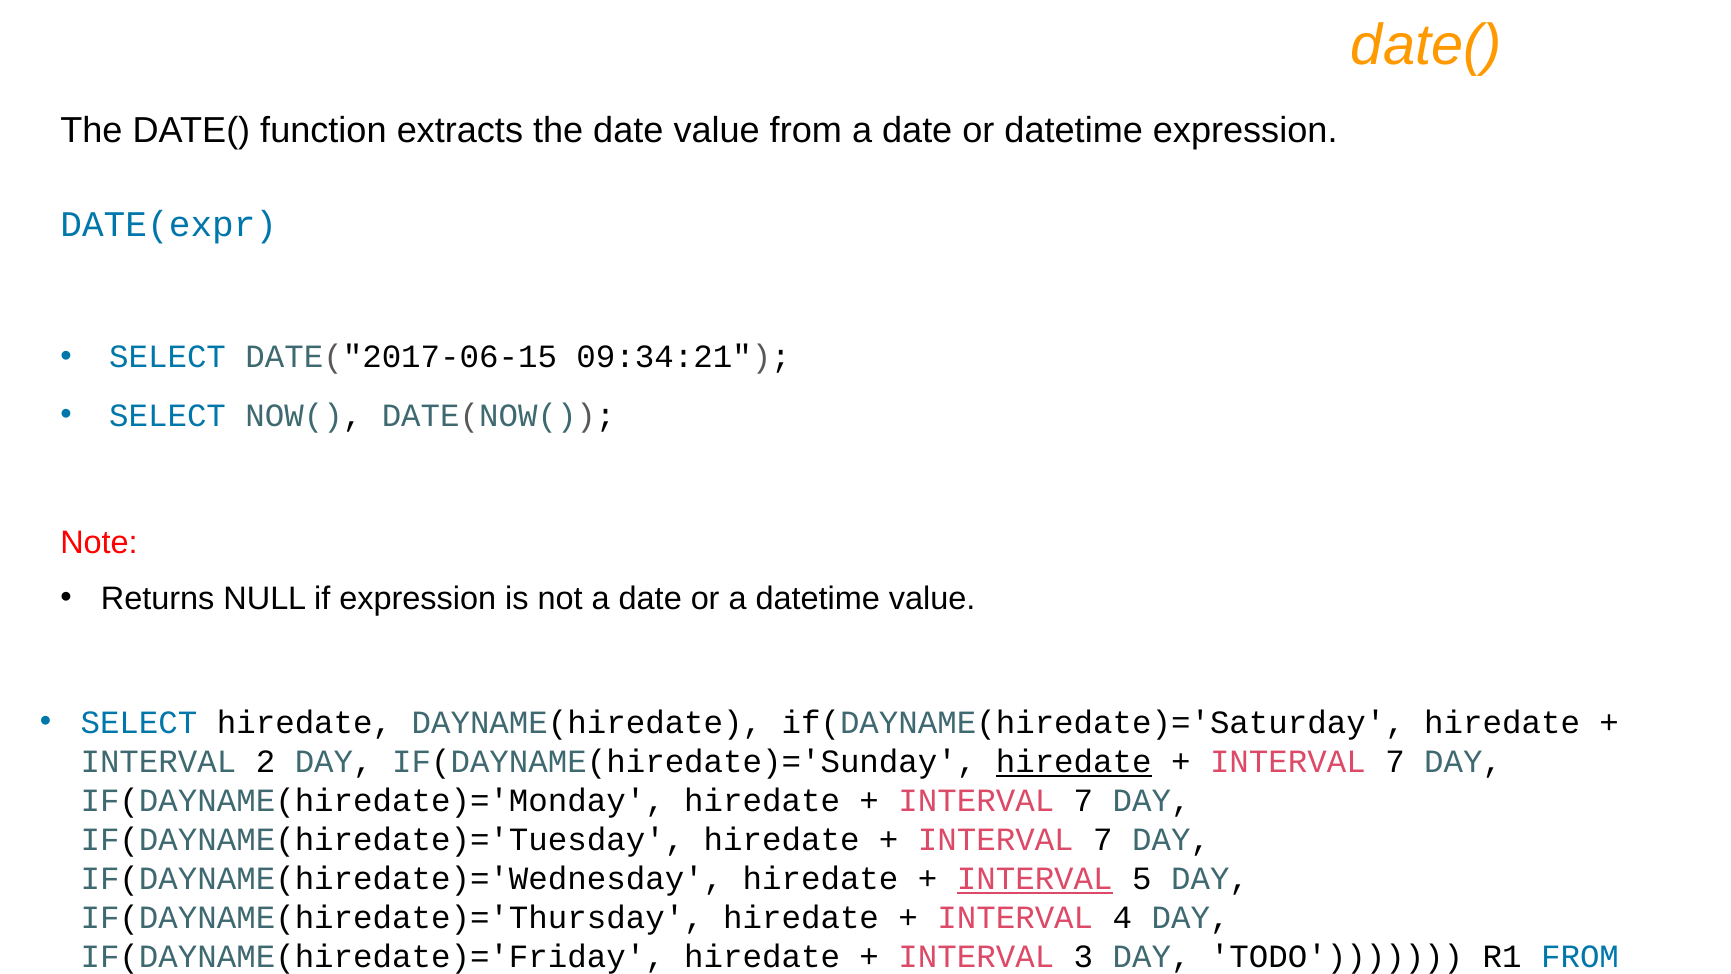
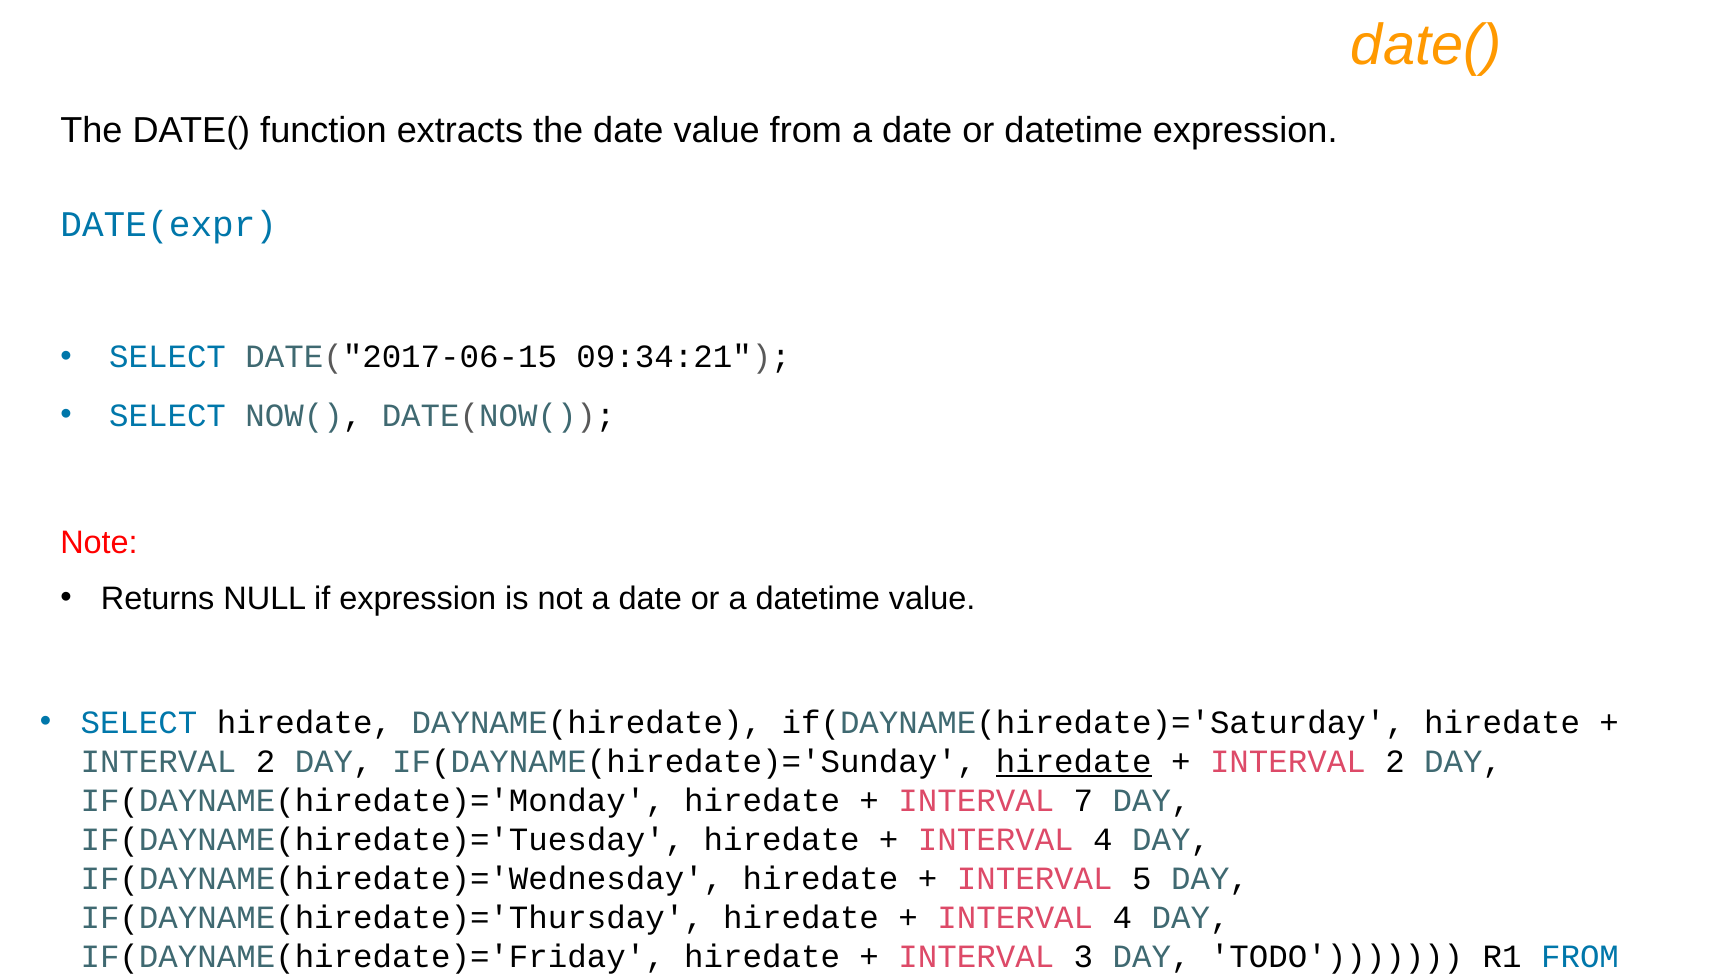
7 at (1395, 762): 7 -> 2
7 at (1103, 839): 7 -> 4
INTERVAL at (1035, 878) underline: present -> none
